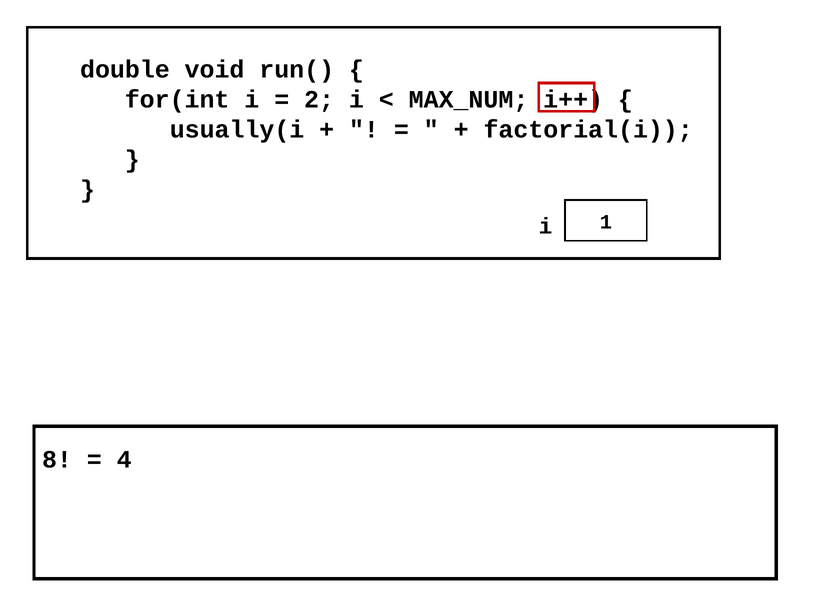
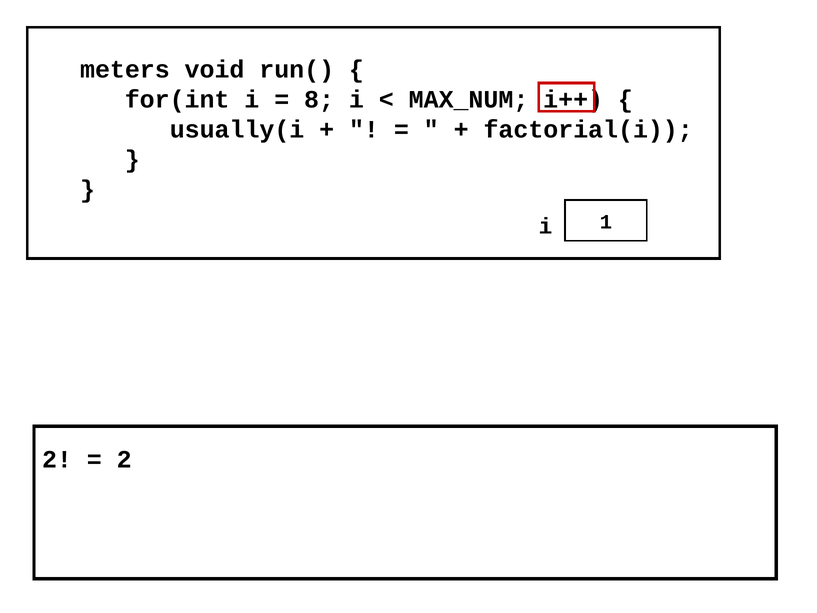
double: double -> meters
2: 2 -> 8
8 at (57, 459): 8 -> 2
4 at (124, 459): 4 -> 2
